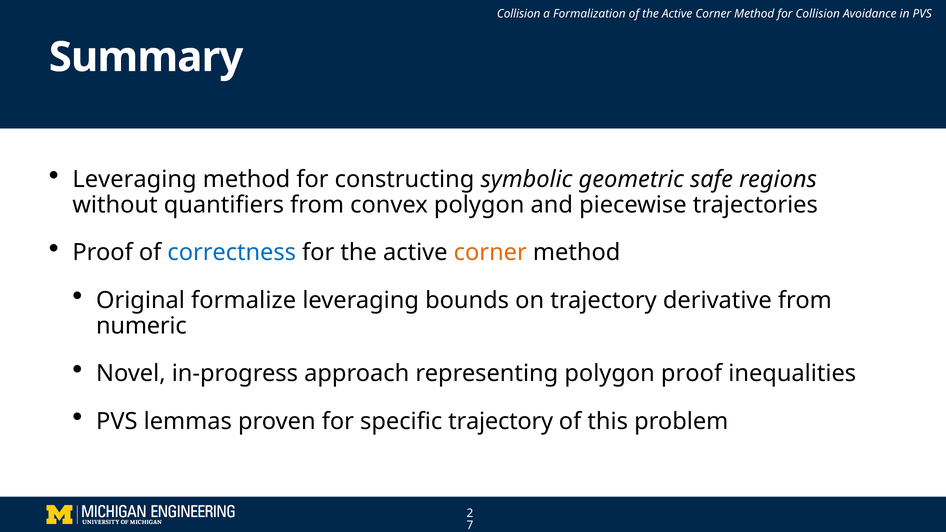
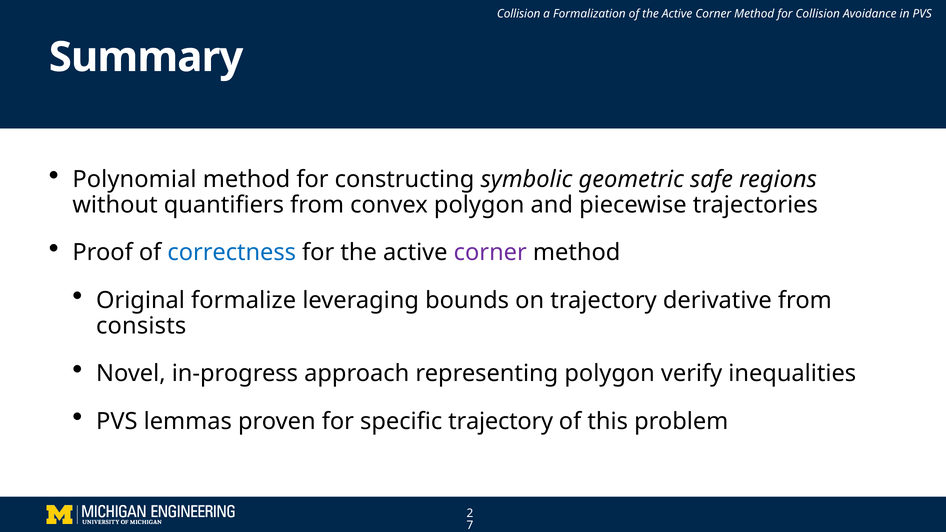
Leveraging at (135, 179): Leveraging -> Polynomial
corner at (490, 253) colour: orange -> purple
numeric: numeric -> consists
polygon proof: proof -> verify
